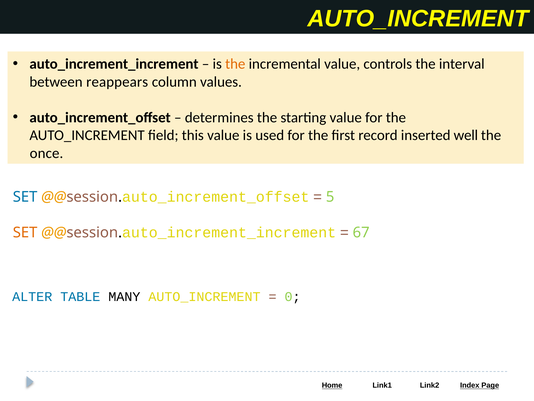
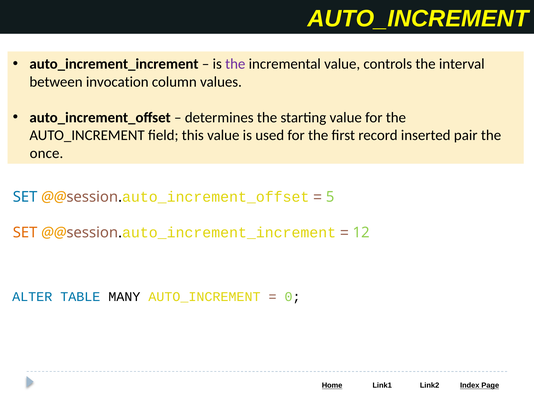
the at (235, 64) colour: orange -> purple
reappears: reappears -> invocation
well: well -> pair
67: 67 -> 12
